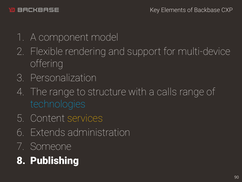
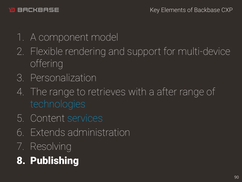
structure: structure -> retrieves
calls: calls -> after
services colour: yellow -> light blue
Someone: Someone -> Resolving
